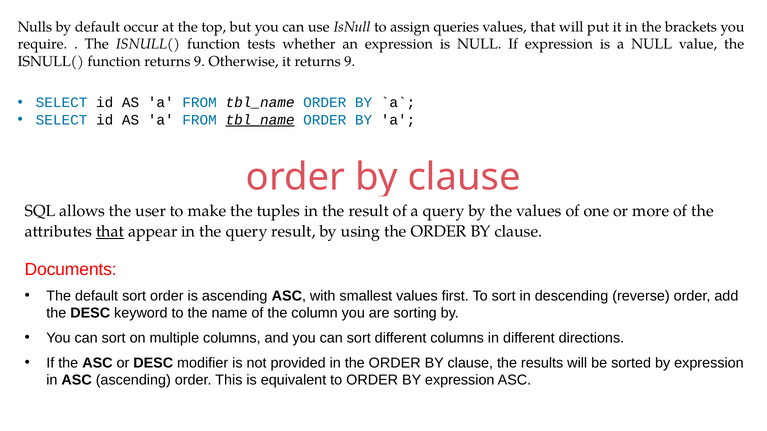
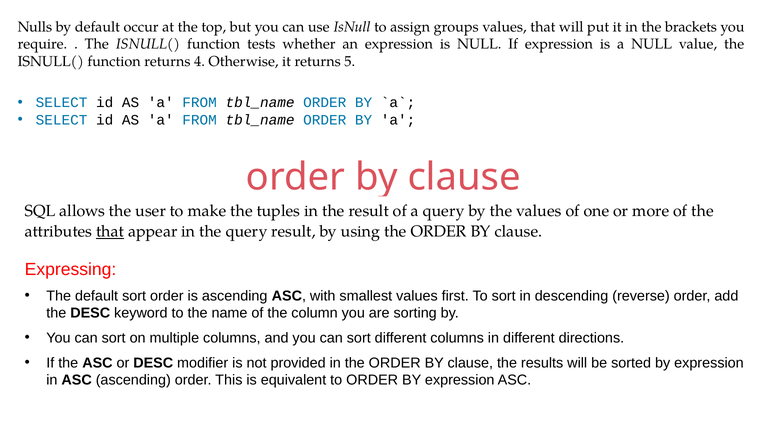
queries: queries -> groups
function returns 9: 9 -> 4
it returns 9: 9 -> 5
tbl_name at (260, 120) underline: present -> none
Documents: Documents -> Expressing
